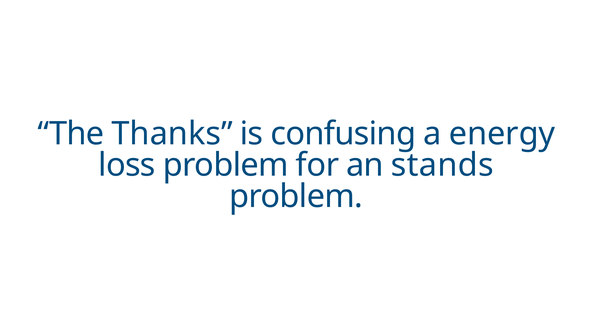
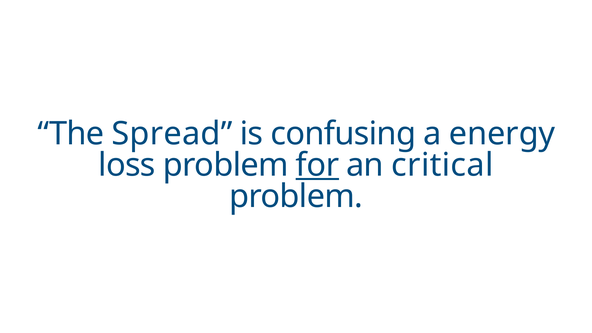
Thanks: Thanks -> Spread
for underline: none -> present
stands: stands -> critical
